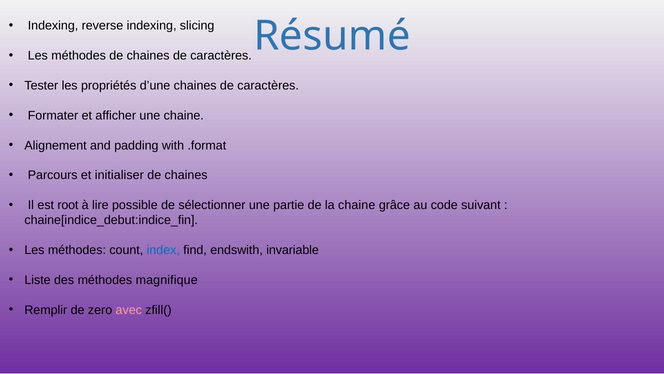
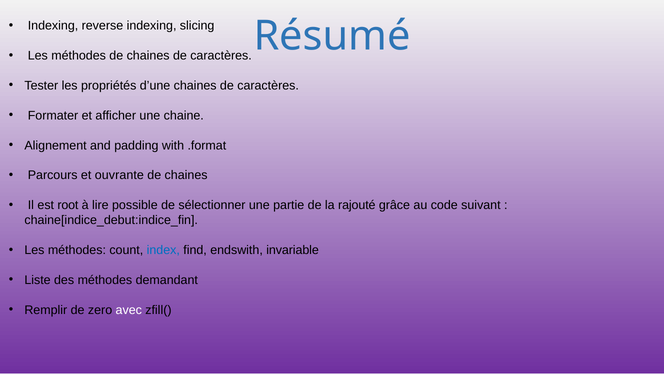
initialiser: initialiser -> ouvrante
la chaine: chaine -> rajouté
magnifique: magnifique -> demandant
avec colour: pink -> white
